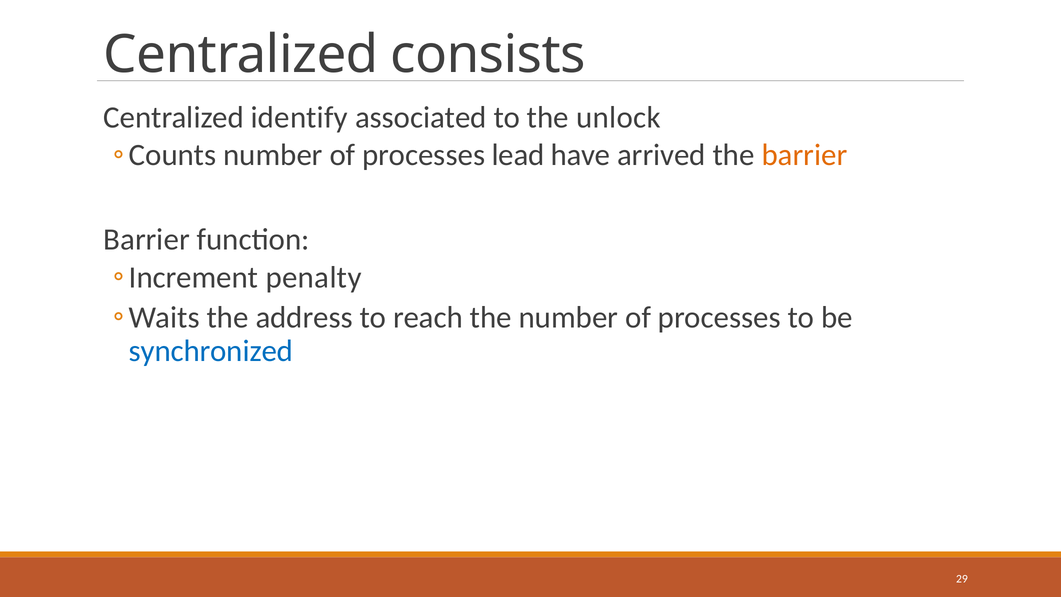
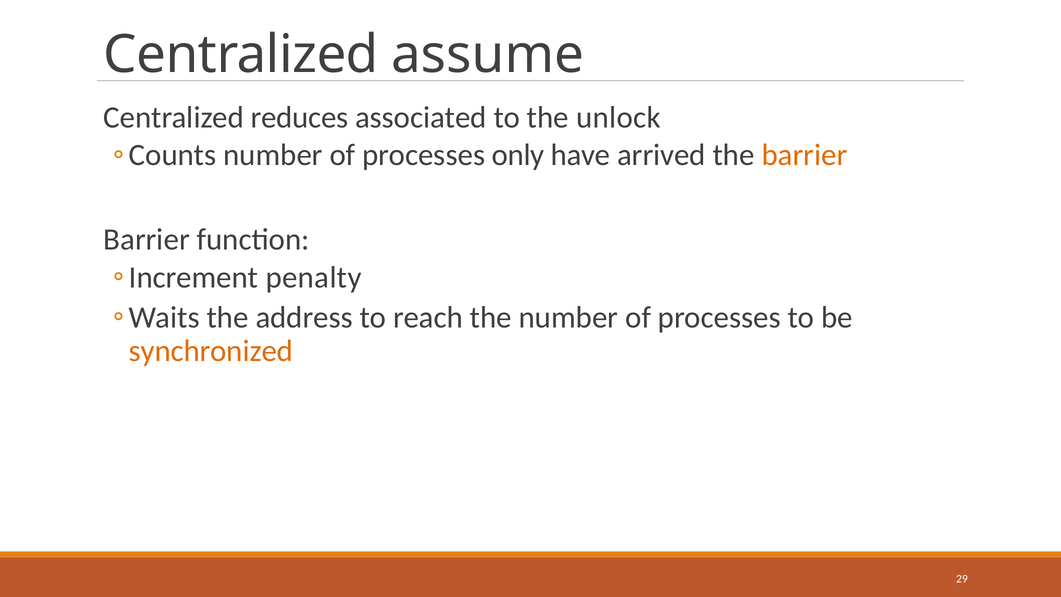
consists: consists -> assume
identify: identify -> reduces
lead: lead -> only
synchronized colour: blue -> orange
